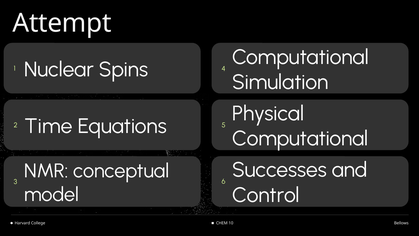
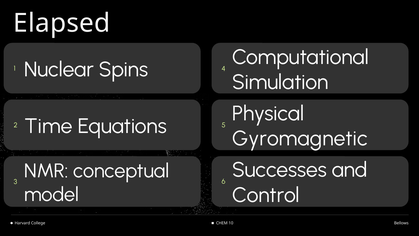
Attempt: Attempt -> Elapsed
Computational at (300, 139): Computational -> Gyromagnetic
